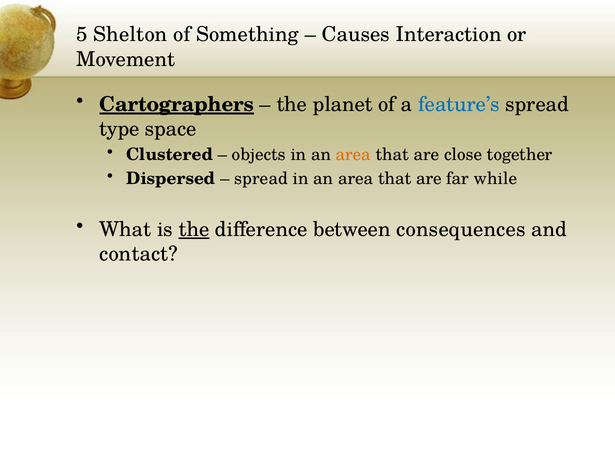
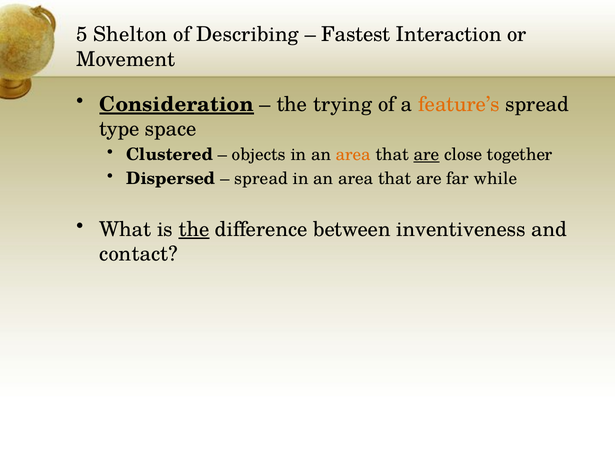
Something: Something -> Describing
Causes: Causes -> Fastest
Cartographers: Cartographers -> Consideration
planet: planet -> trying
feature’s colour: blue -> orange
are at (426, 155) underline: none -> present
consequences: consequences -> inventiveness
